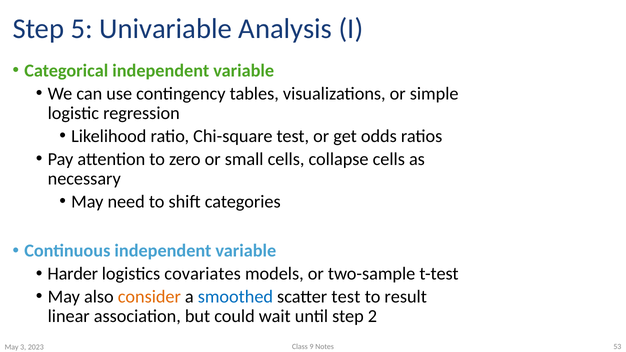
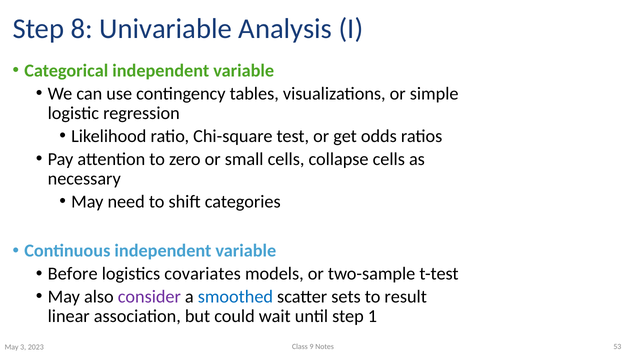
5: 5 -> 8
Harder: Harder -> Before
consider colour: orange -> purple
scatter test: test -> sets
2: 2 -> 1
